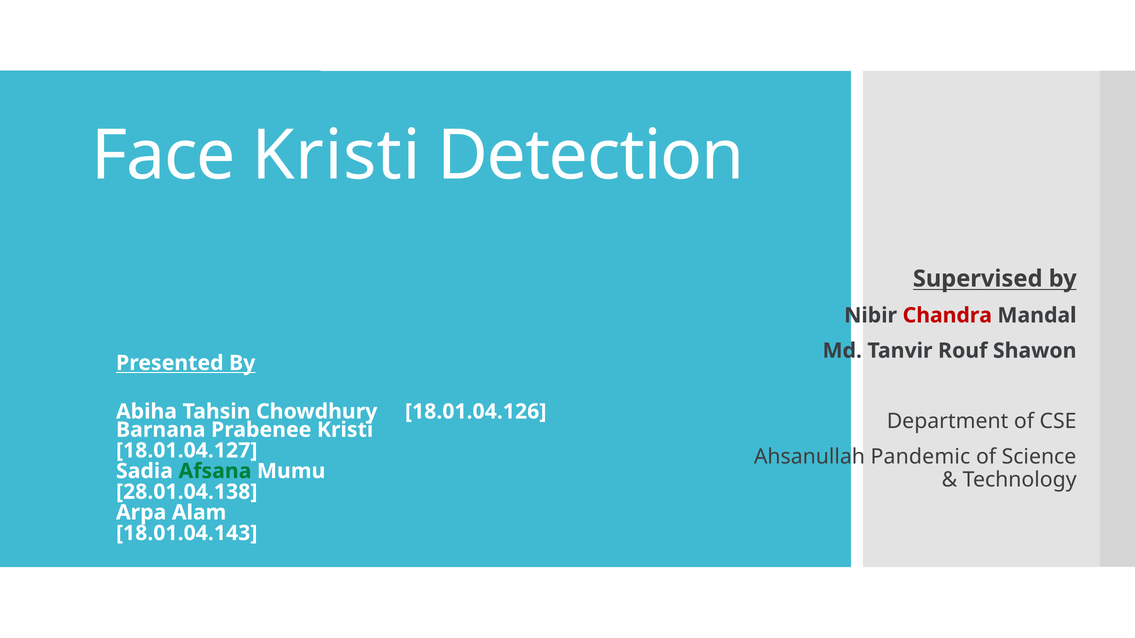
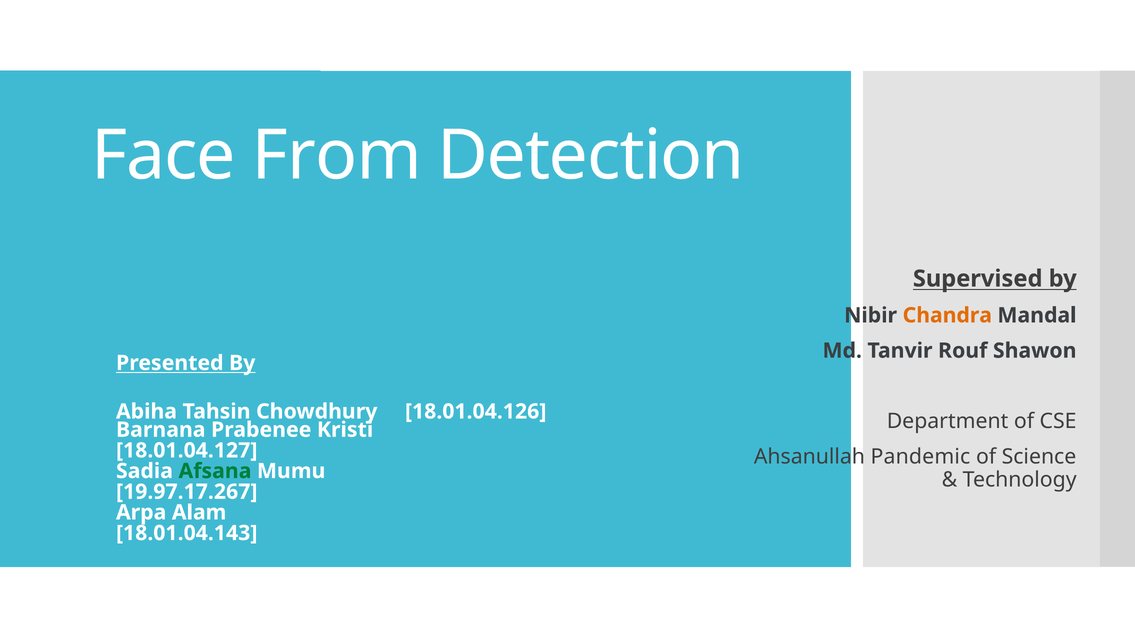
Face Kristi: Kristi -> From
Chandra colour: red -> orange
28.01.04.138: 28.01.04.138 -> 19.97.17.267
